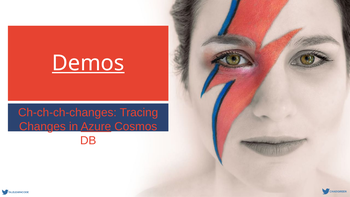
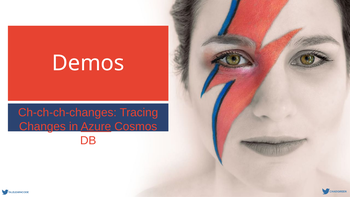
Demos underline: present -> none
